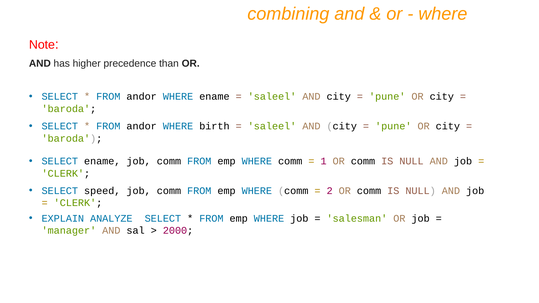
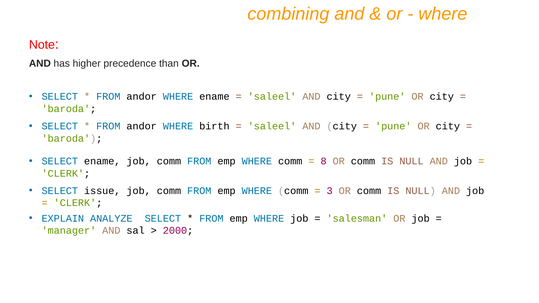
1: 1 -> 8
speed: speed -> issue
2: 2 -> 3
